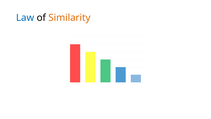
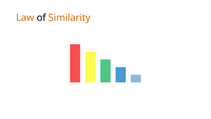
Law colour: blue -> orange
